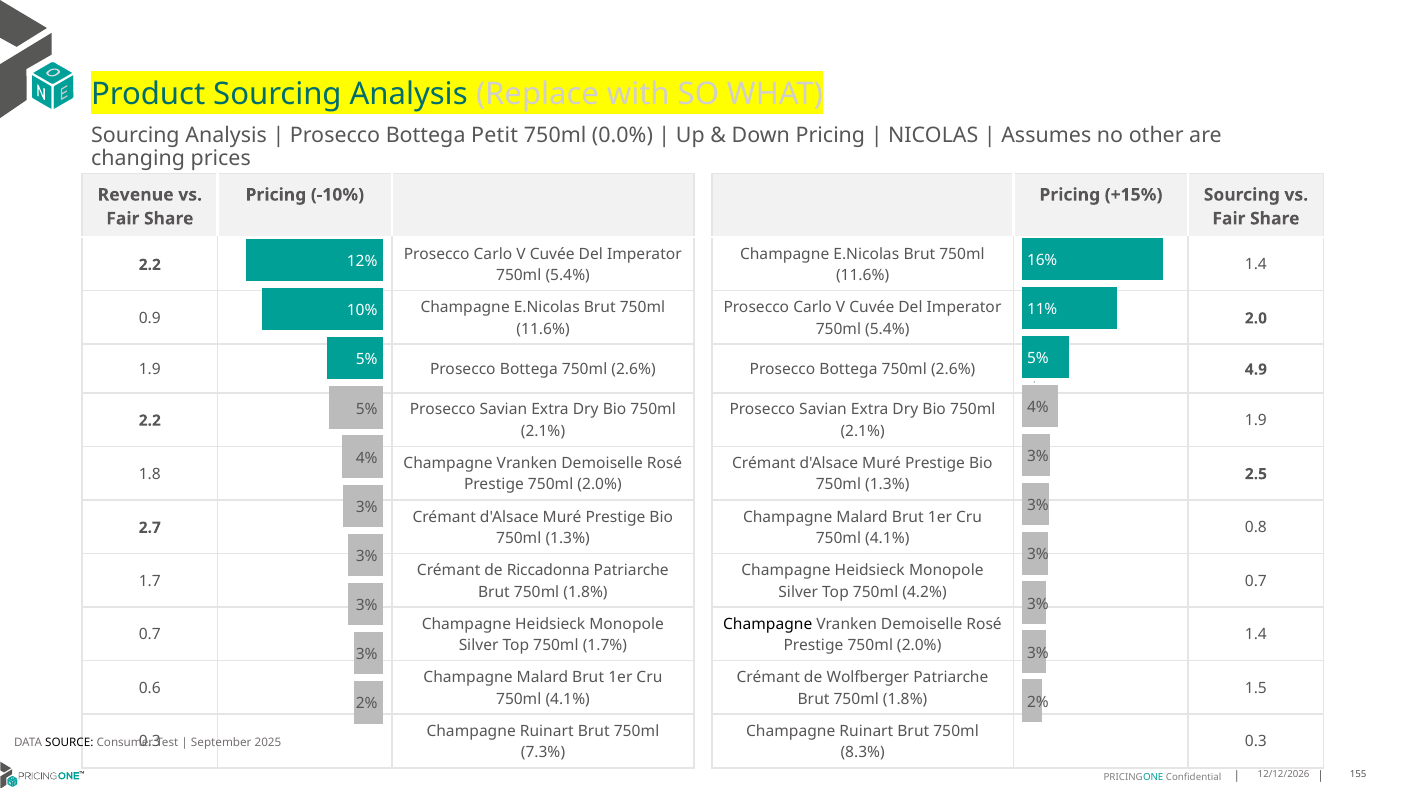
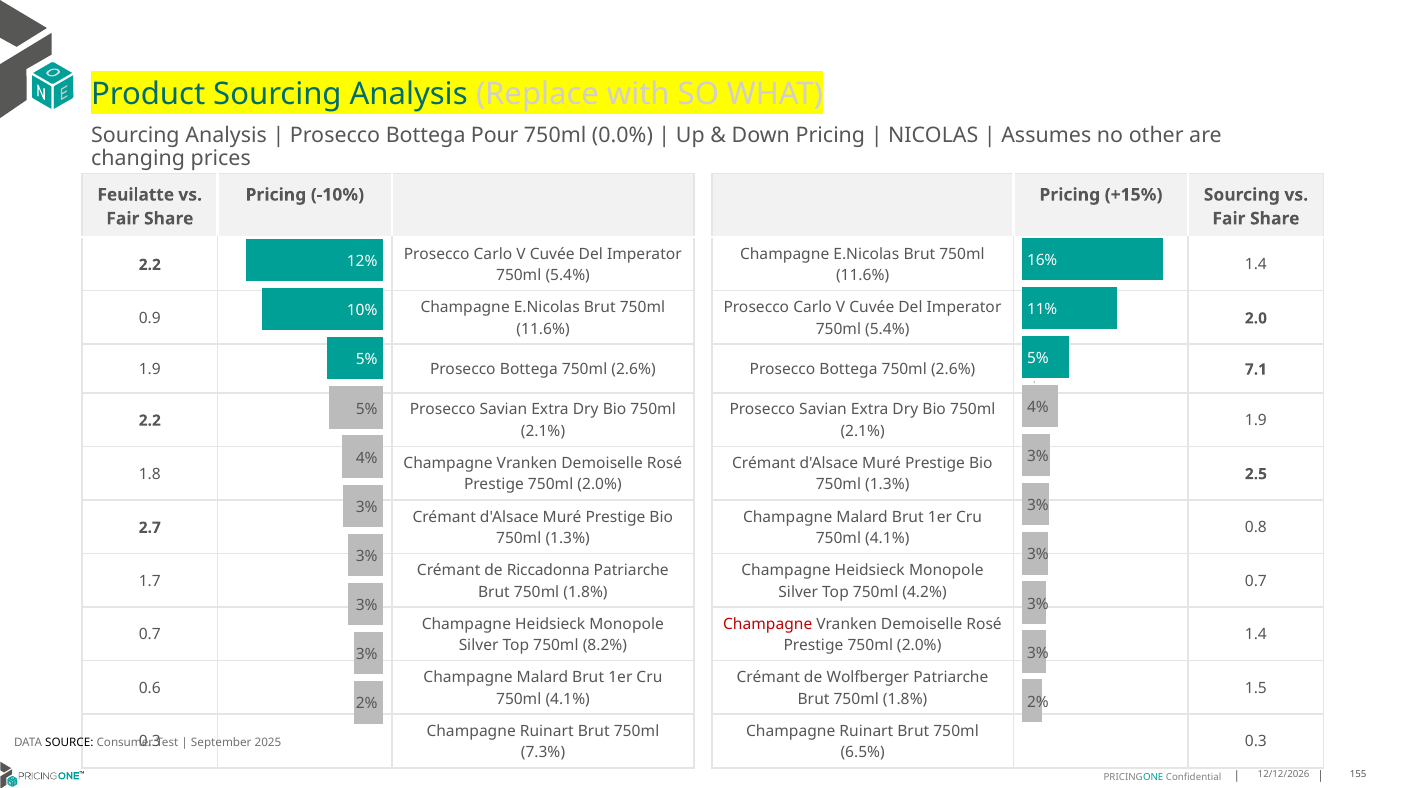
Petit: Petit -> Pour
Revenue: Revenue -> Feuilatte
4.9: 4.9 -> 7.1
Champagne at (768, 624) colour: black -> red
1.7%: 1.7% -> 8.2%
8.3%: 8.3% -> 6.5%
